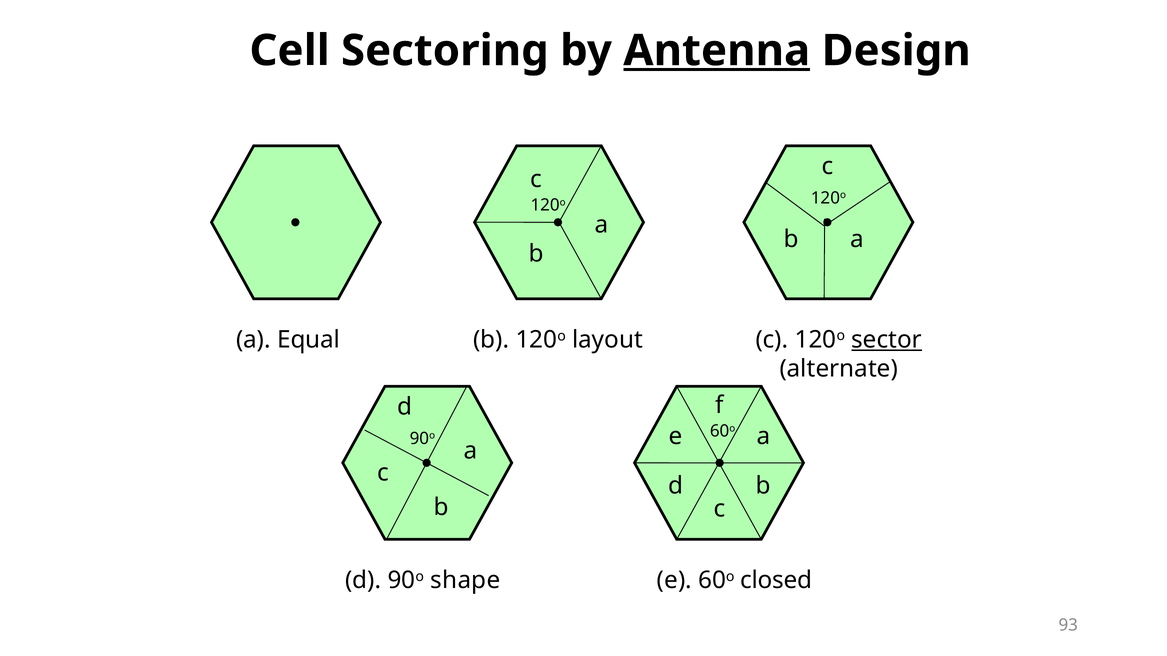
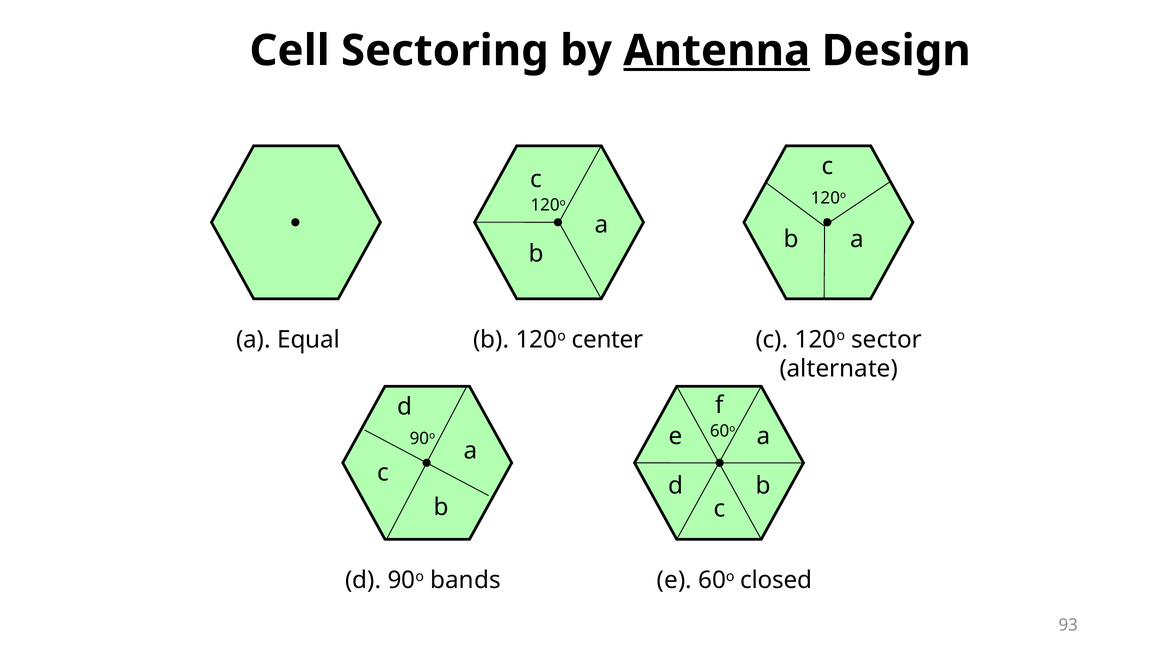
layout: layout -> center
sector underline: present -> none
shape: shape -> bands
